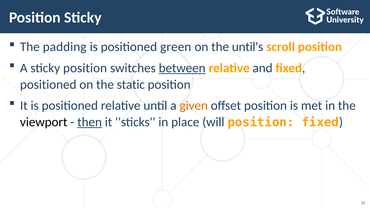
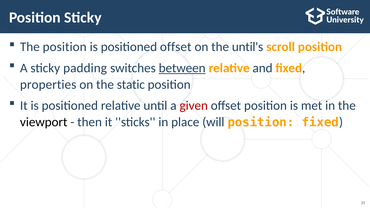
The padding: padding -> position
positioned green: green -> offset
sticky position: position -> padding
positioned at (48, 85): positioned -> properties
given colour: orange -> red
then underline: present -> none
